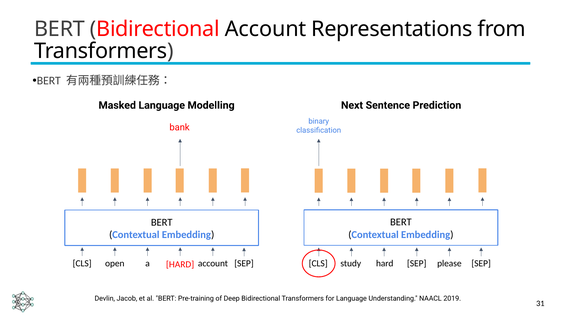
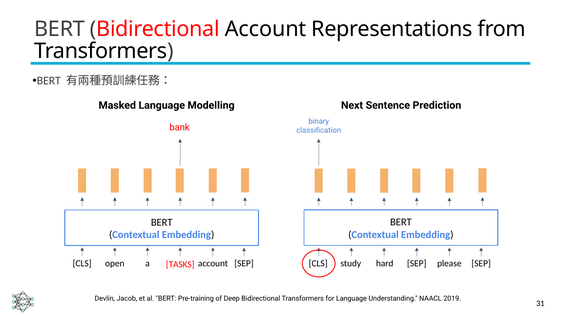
a HARD: HARD -> TASKS
